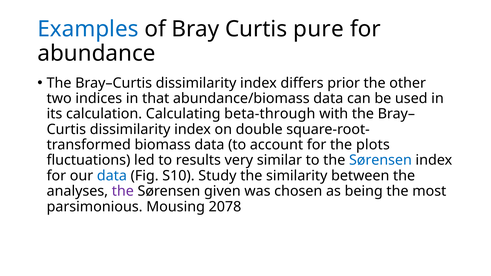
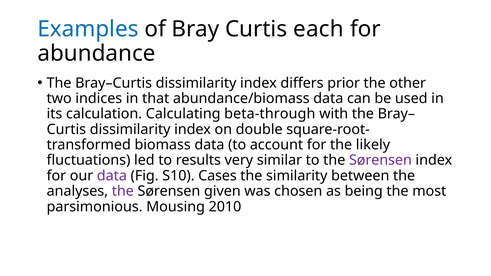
pure: pure -> each
plots: plots -> likely
Sørensen at (380, 160) colour: blue -> purple
data at (112, 176) colour: blue -> purple
Study: Study -> Cases
2078: 2078 -> 2010
